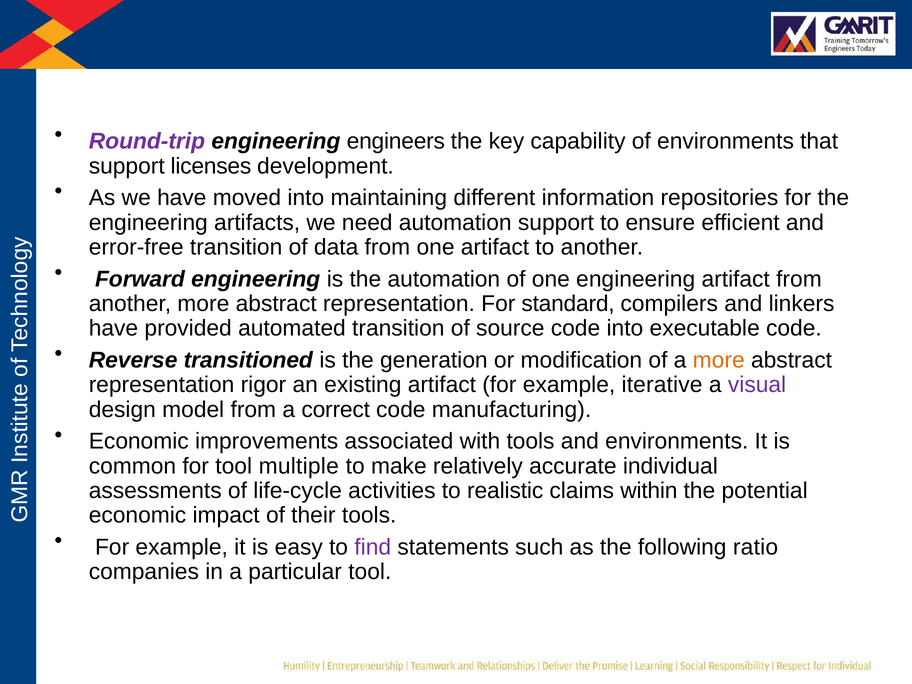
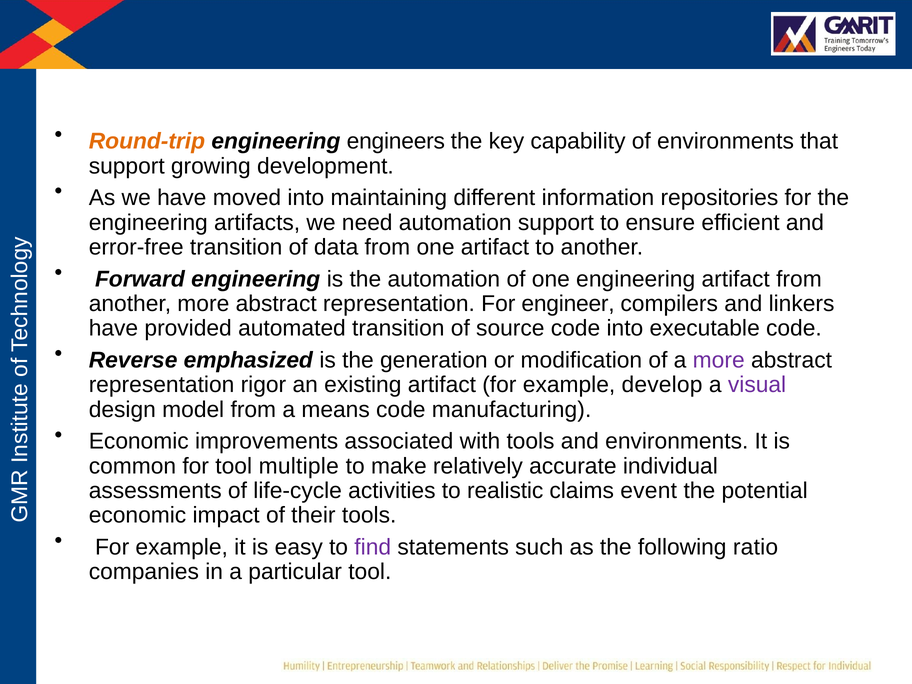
Round-trip colour: purple -> orange
licenses: licenses -> growing
standard: standard -> engineer
transitioned: transitioned -> emphasized
more at (719, 360) colour: orange -> purple
iterative: iterative -> develop
correct: correct -> means
within: within -> event
